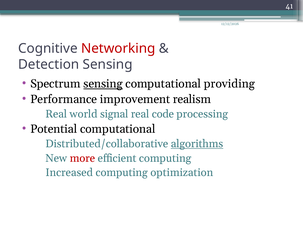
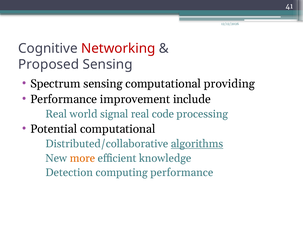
Detection: Detection -> Proposed
sensing at (103, 84) underline: present -> none
realism: realism -> include
more colour: red -> orange
efficient computing: computing -> knowledge
Increased: Increased -> Detection
computing optimization: optimization -> performance
